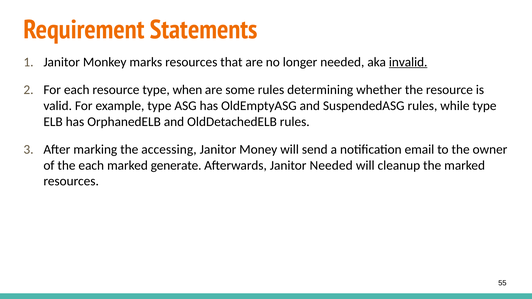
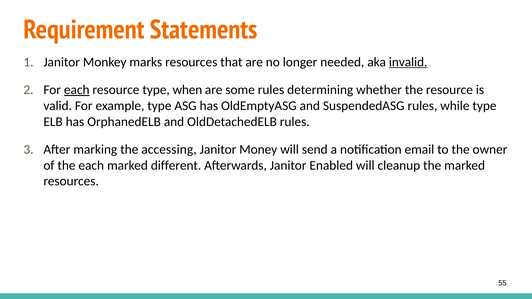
each at (77, 90) underline: none -> present
generate: generate -> different
Janitor Needed: Needed -> Enabled
